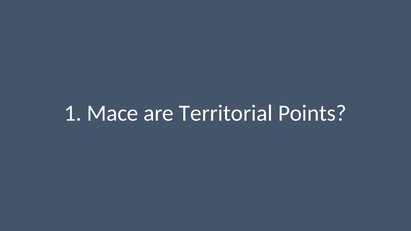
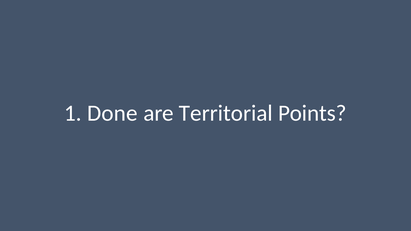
Mace: Mace -> Done
